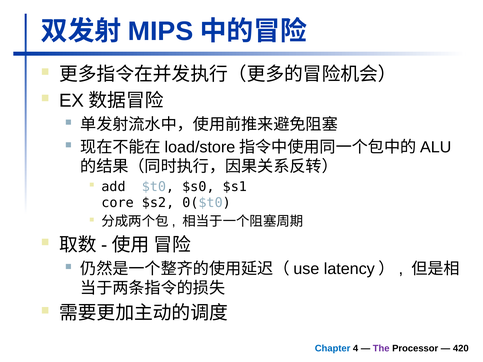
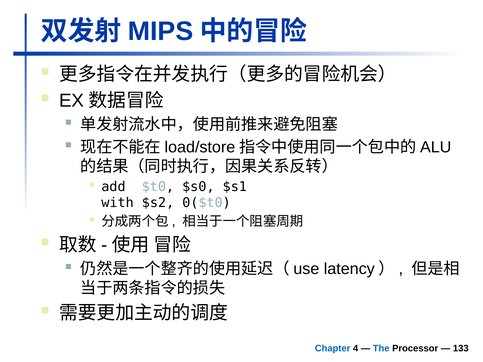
core: core -> with
The colour: purple -> blue
420: 420 -> 133
